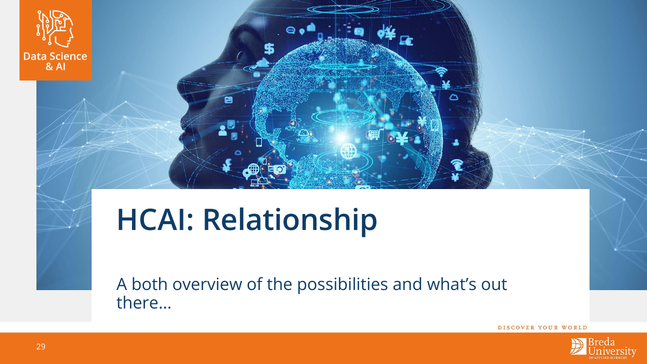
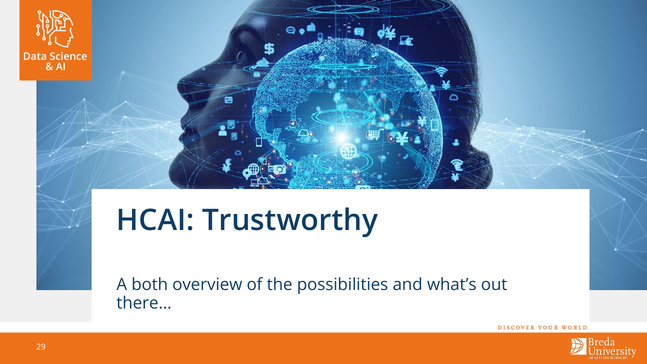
Relationship: Relationship -> Trustworthy
